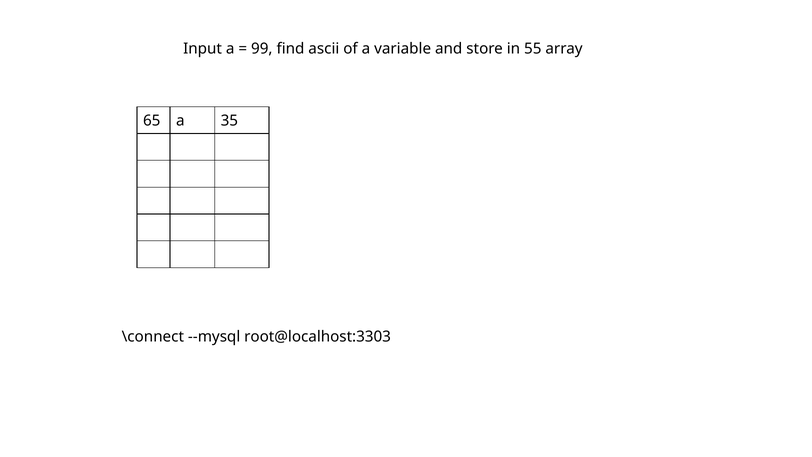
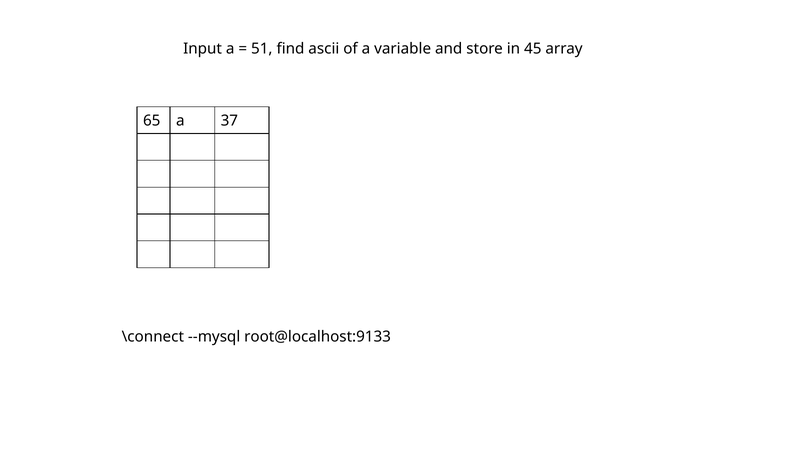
99: 99 -> 51
55: 55 -> 45
35: 35 -> 37
root@localhost:3303: root@localhost:3303 -> root@localhost:9133
